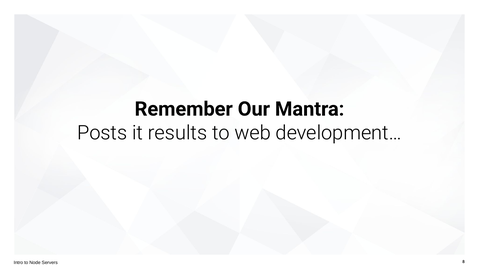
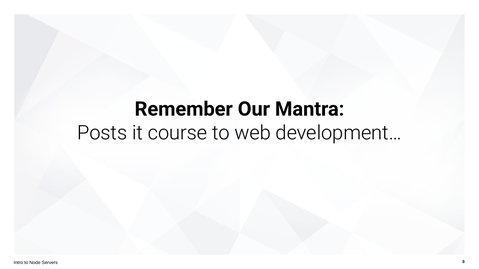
results: results -> course
